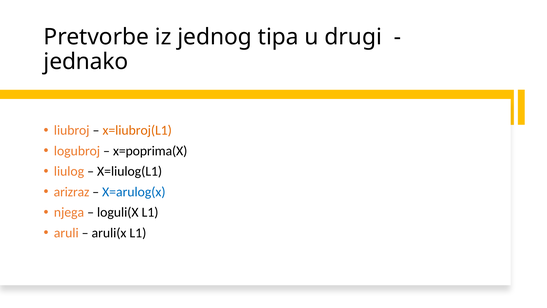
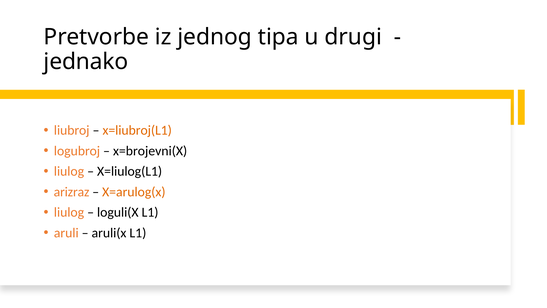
x=poprima(X: x=poprima(X -> x=brojevni(X
X=arulog(x colour: blue -> orange
njega at (69, 212): njega -> liulog
